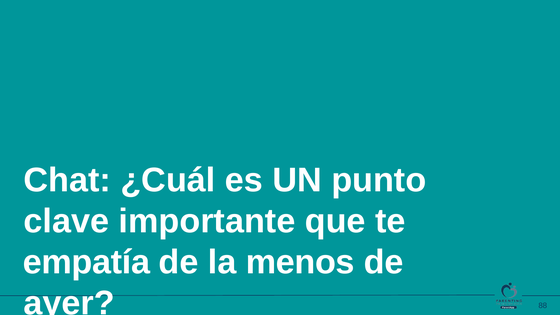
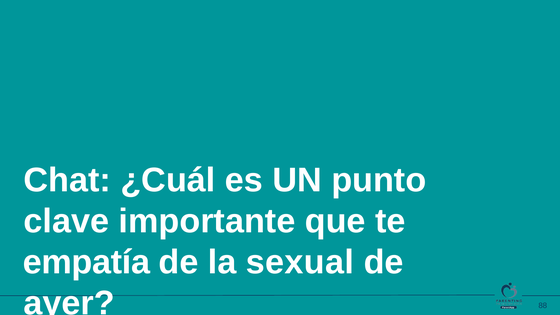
menos: menos -> sexual
